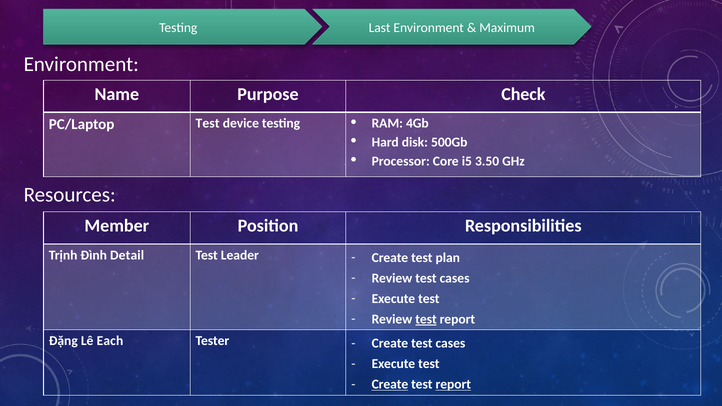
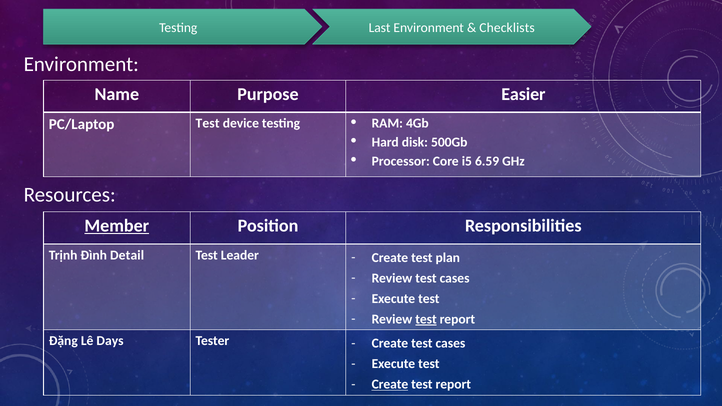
Maximum: Maximum -> Checklists
Check: Check -> Easier
3.50: 3.50 -> 6.59
Member underline: none -> present
Each: Each -> Days
report at (453, 385) underline: present -> none
